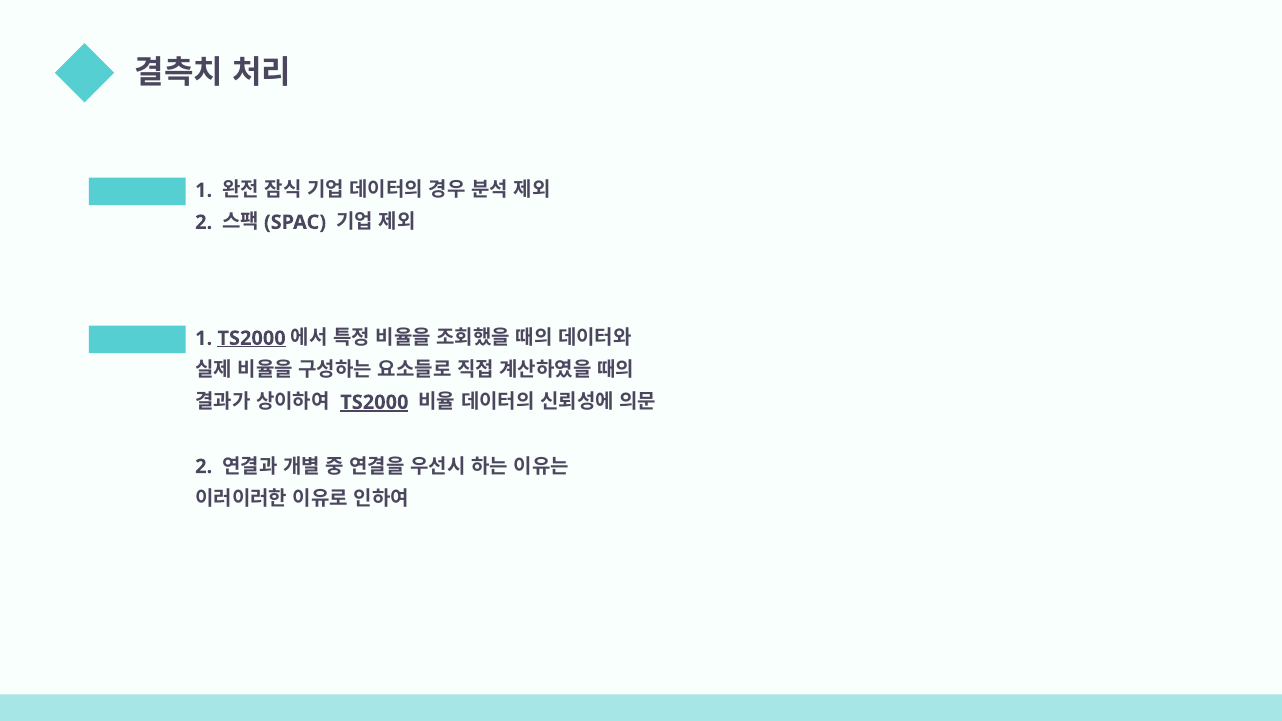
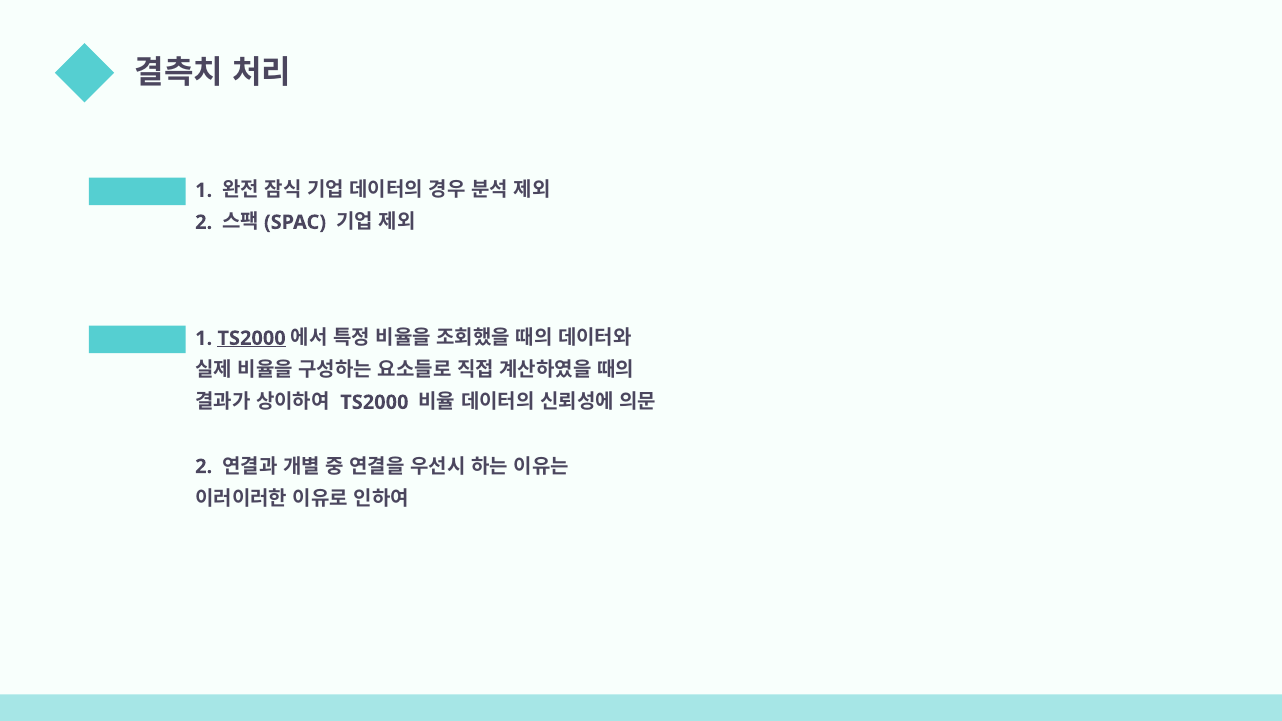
TS2000 at (374, 402) underline: present -> none
